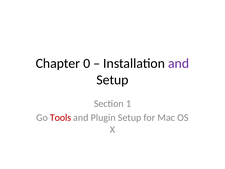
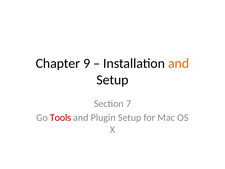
0: 0 -> 9
and at (179, 63) colour: purple -> orange
1: 1 -> 7
